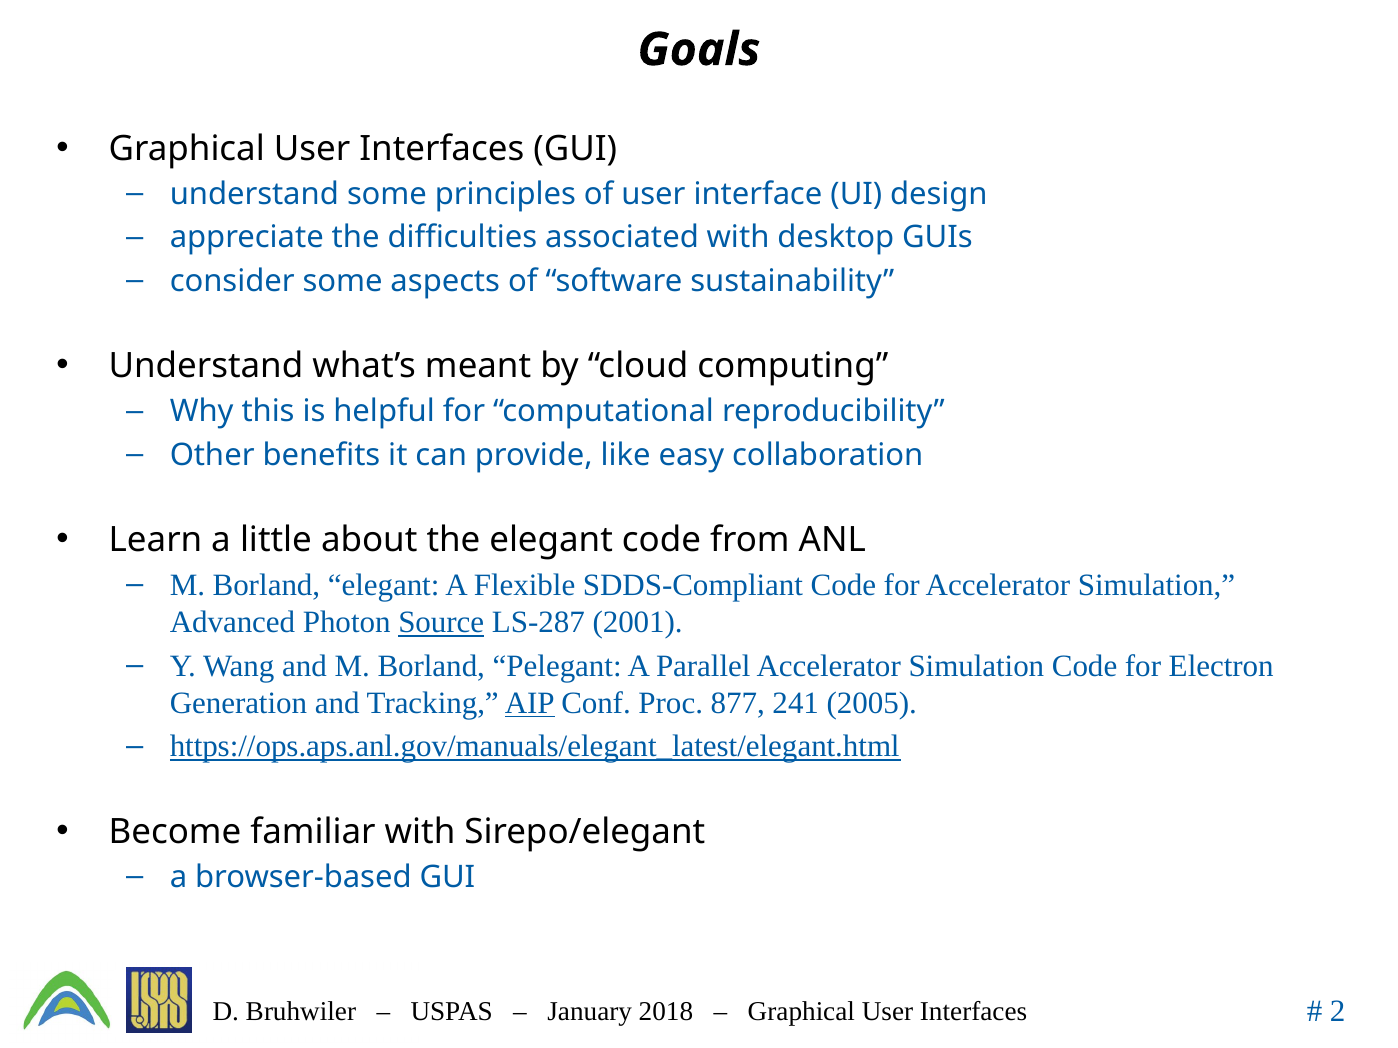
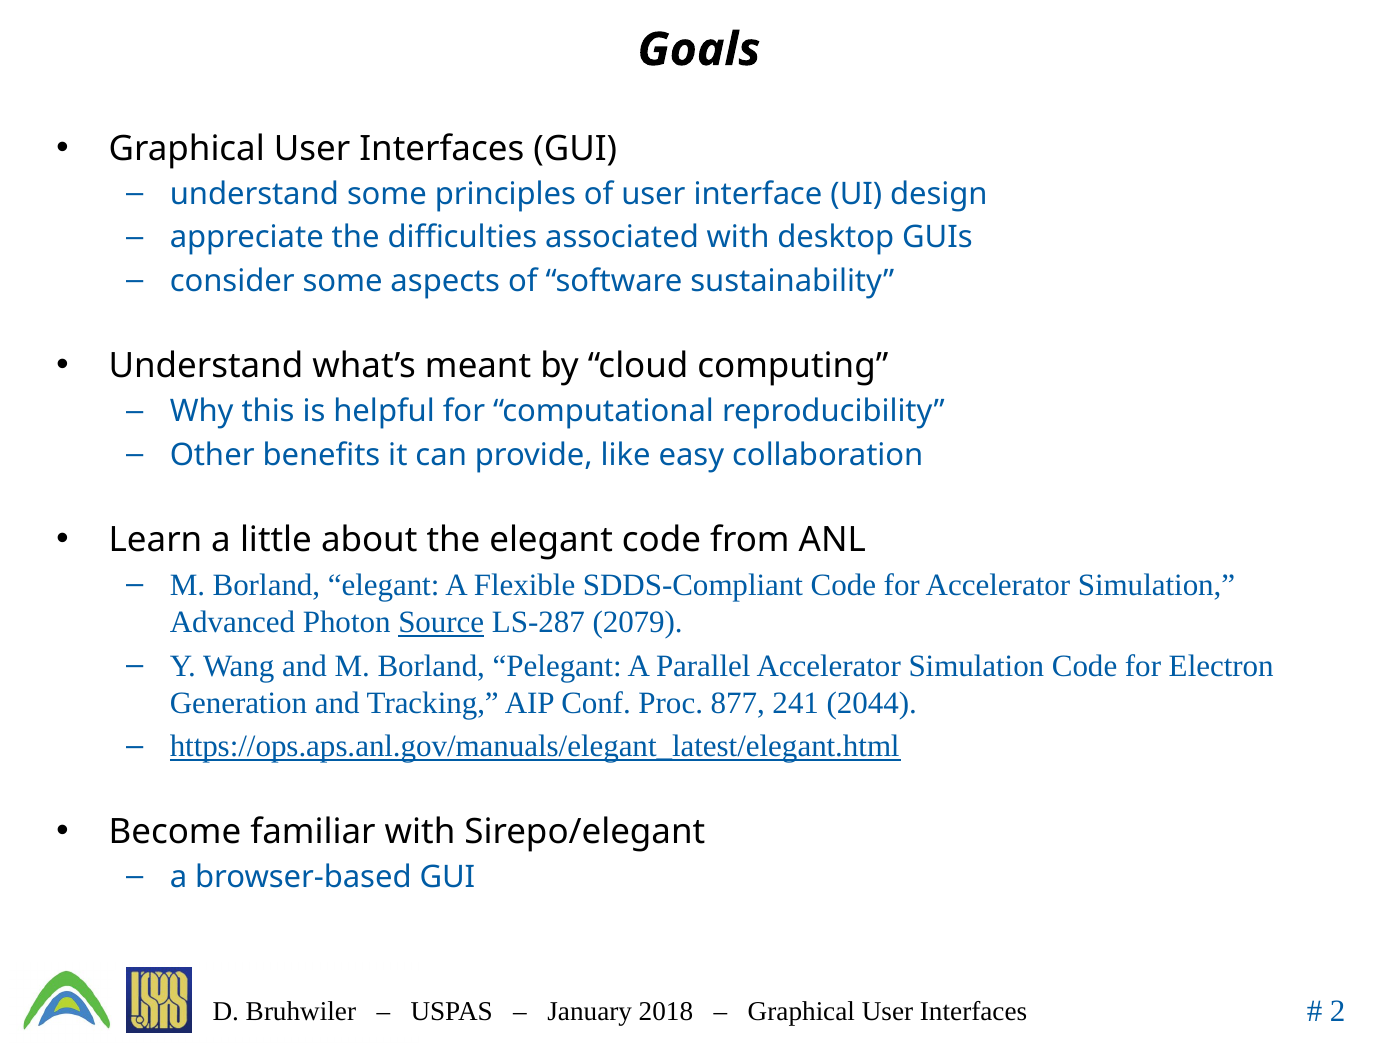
2001: 2001 -> 2079
AIP underline: present -> none
2005: 2005 -> 2044
